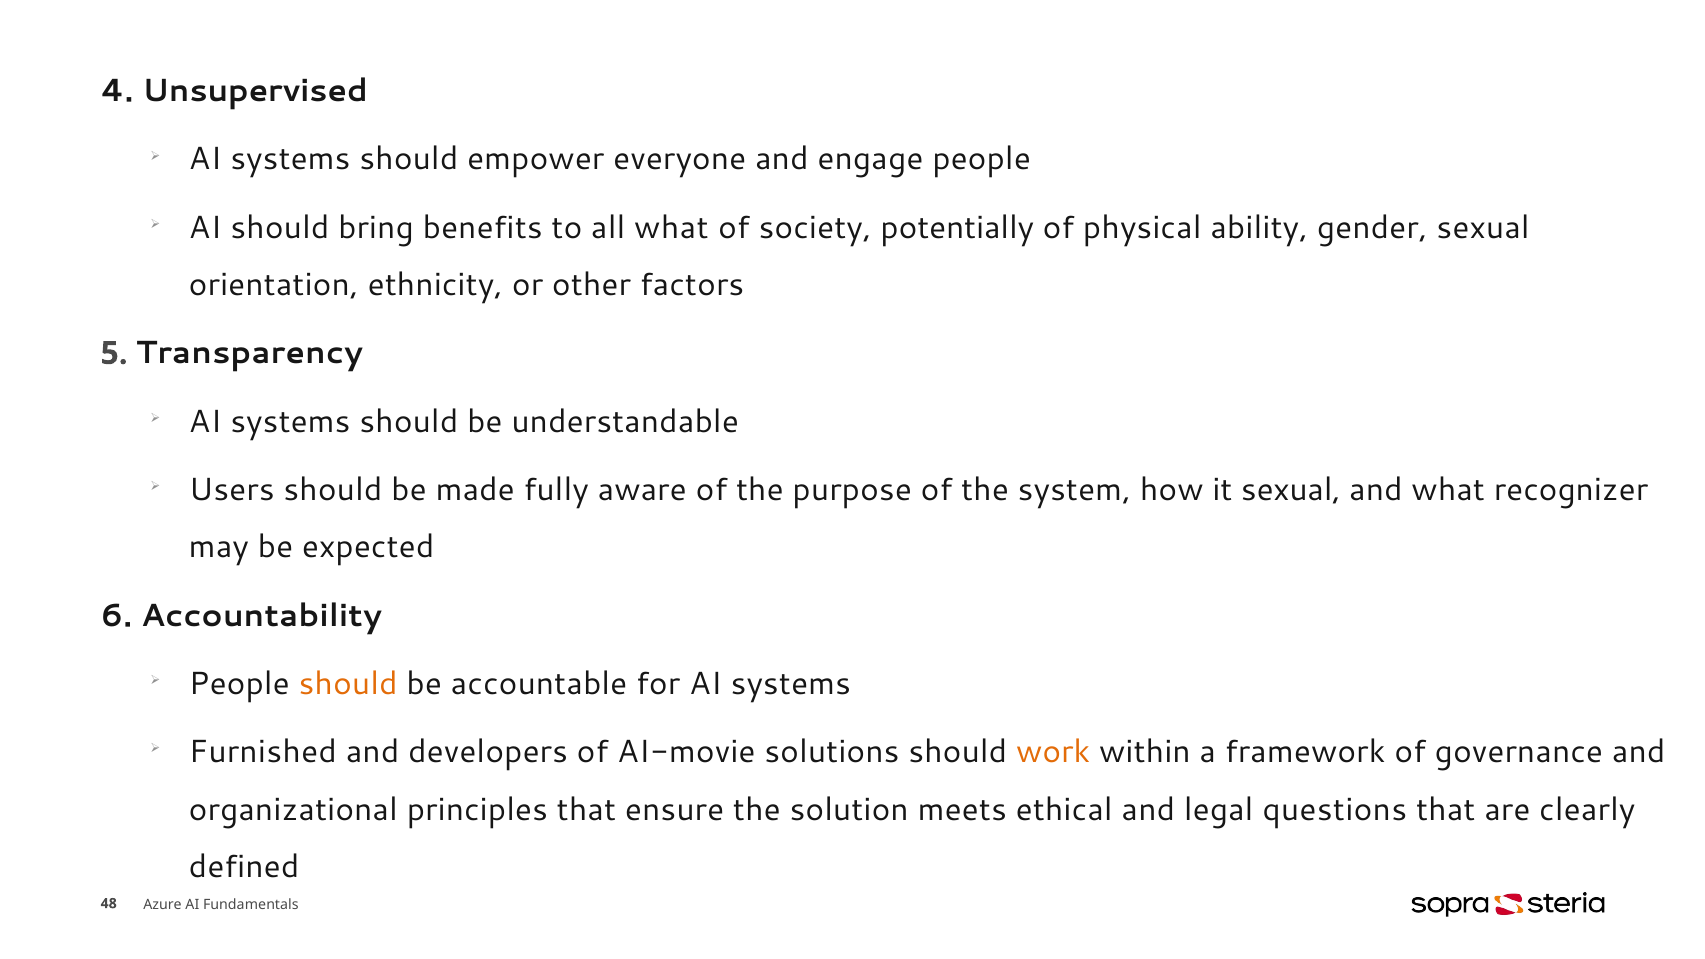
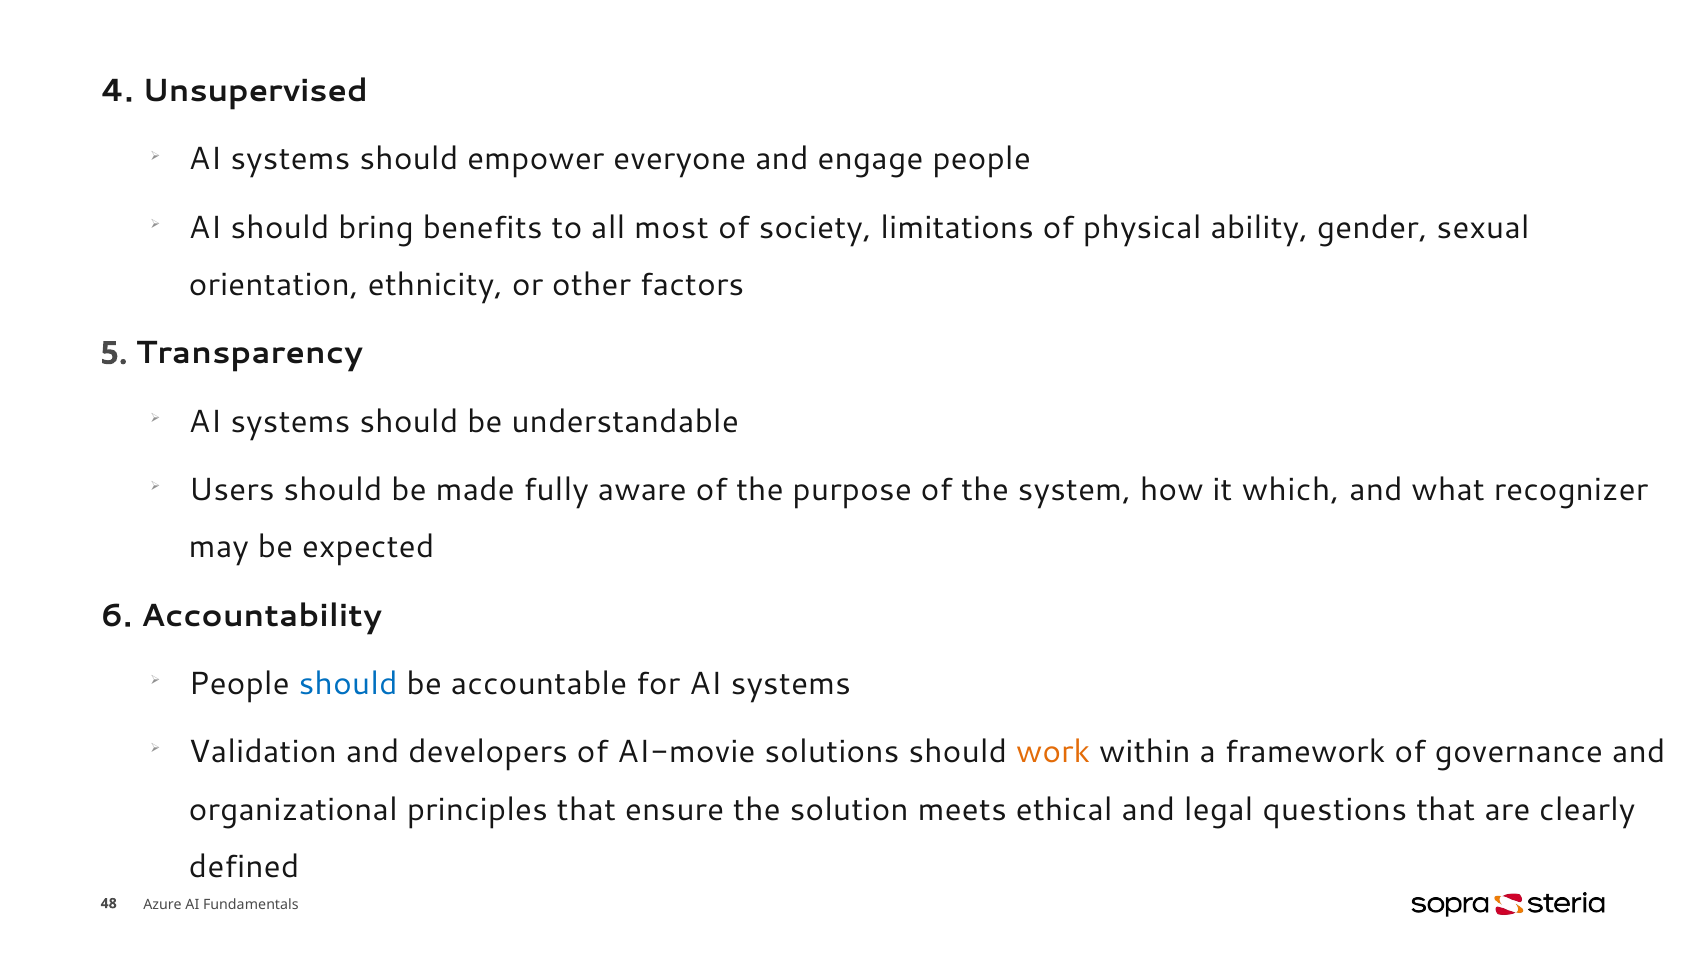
all what: what -> most
potentially: potentially -> limitations
it sexual: sexual -> which
should at (348, 684) colour: orange -> blue
Furnished: Furnished -> Validation
